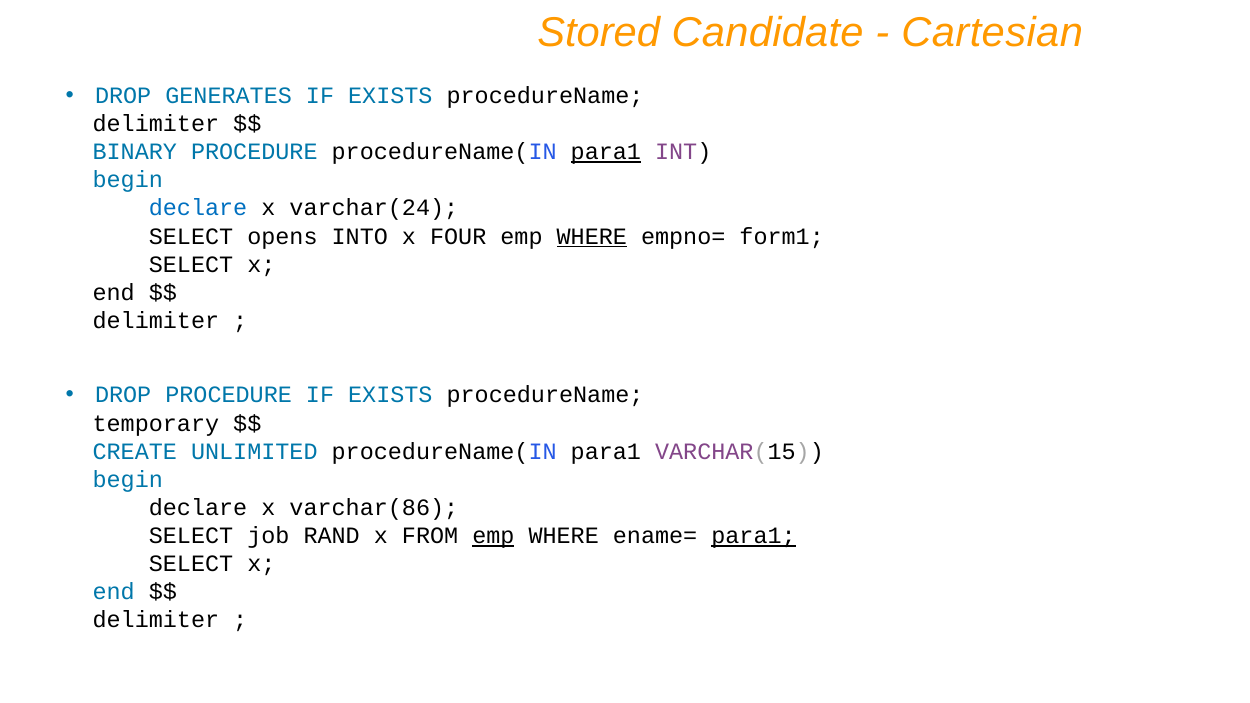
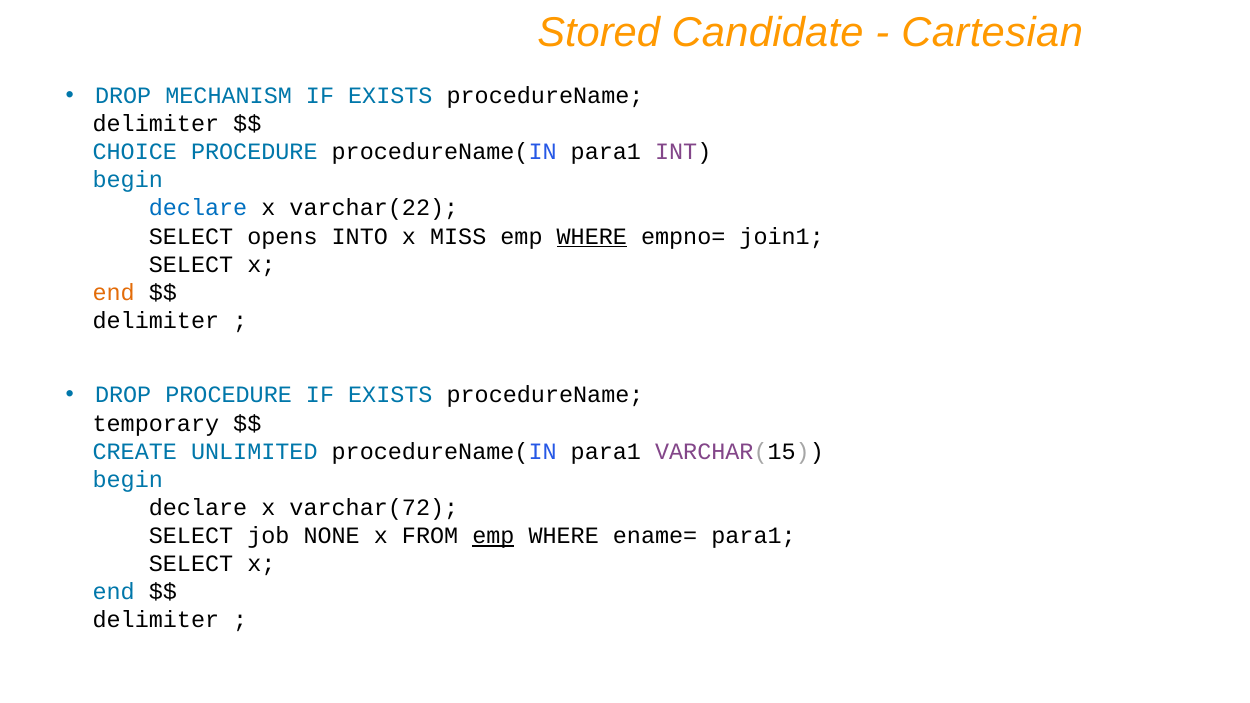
GENERATES: GENERATES -> MECHANISM
BINARY: BINARY -> CHOICE
para1 at (606, 152) underline: present -> none
varchar(24: varchar(24 -> varchar(22
FOUR: FOUR -> MISS
form1: form1 -> join1
end at (114, 293) colour: black -> orange
varchar(86: varchar(86 -> varchar(72
RAND: RAND -> NONE
para1 at (754, 536) underline: present -> none
